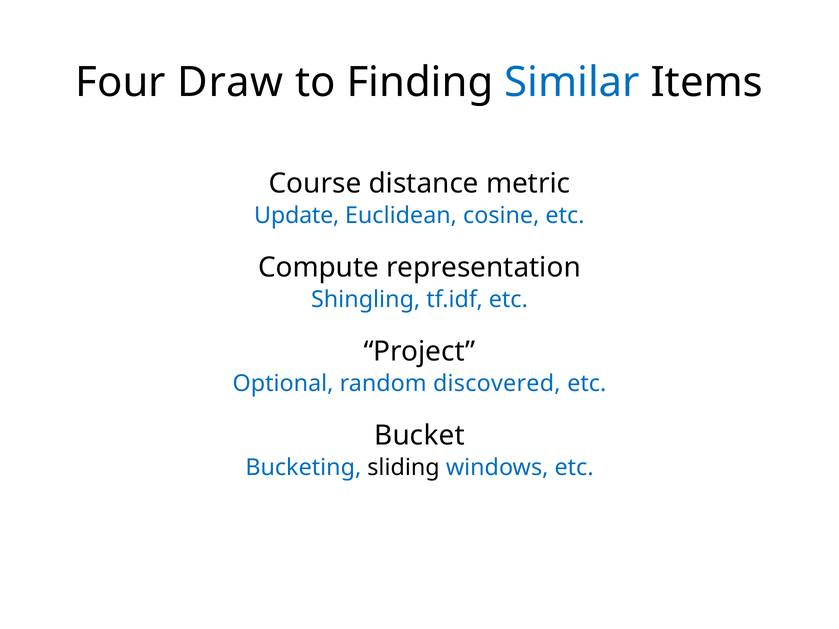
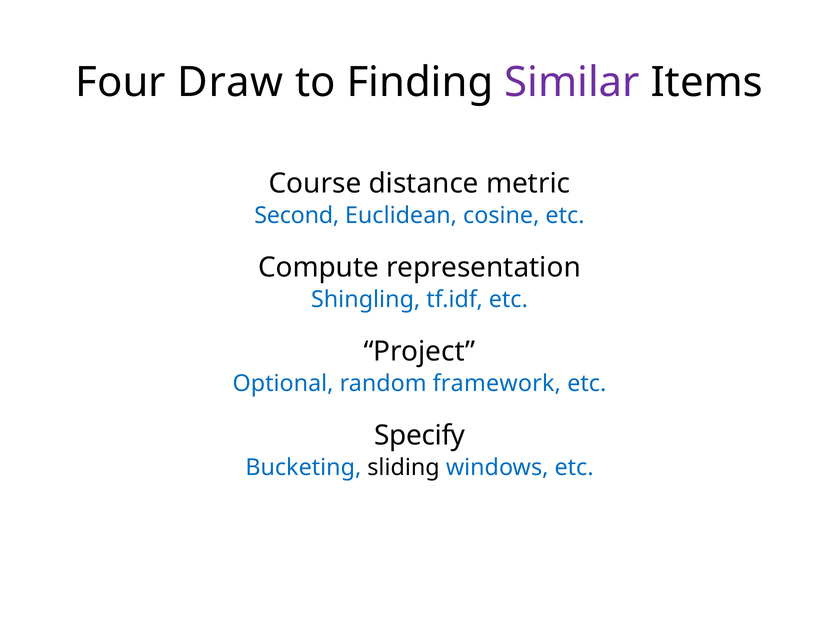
Similar colour: blue -> purple
Update: Update -> Second
discovered: discovered -> framework
Bucket: Bucket -> Specify
